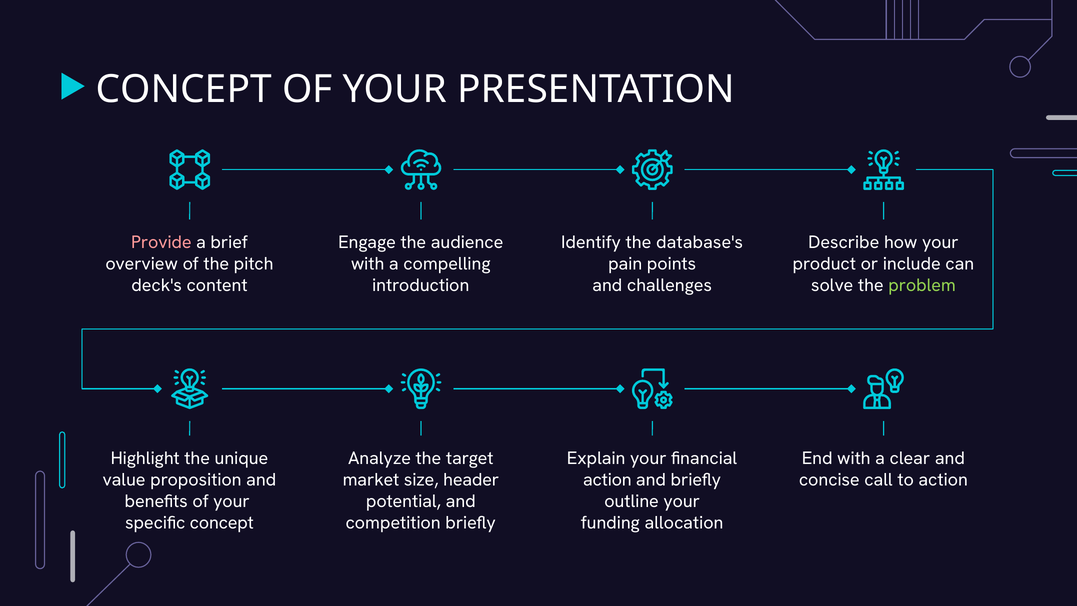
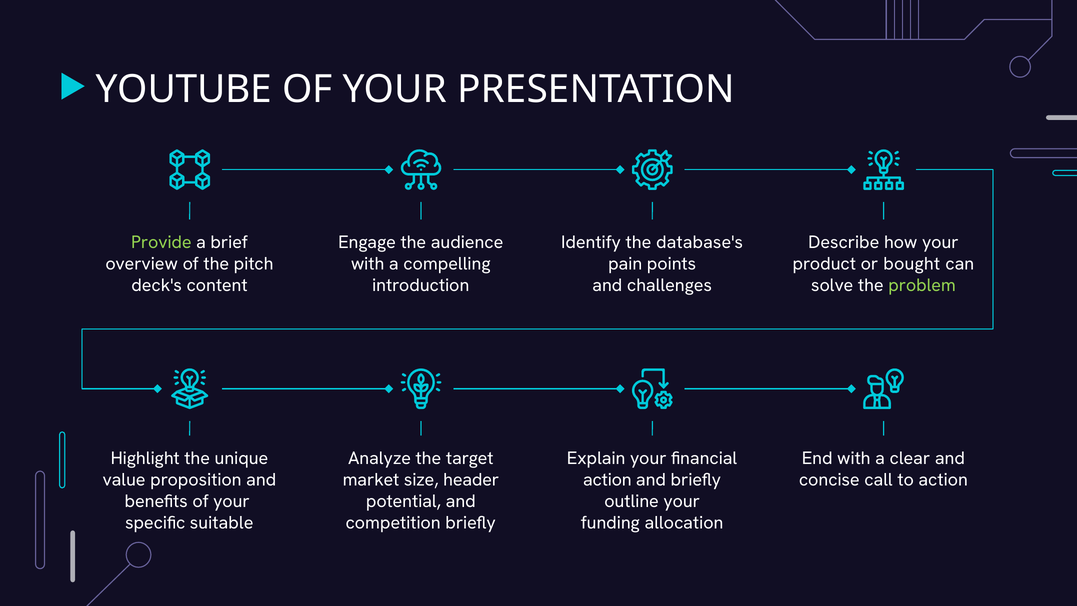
CONCEPT at (184, 89): CONCEPT -> YOUTUBE
Provide colour: pink -> light green
include: include -> bought
specific concept: concept -> suitable
